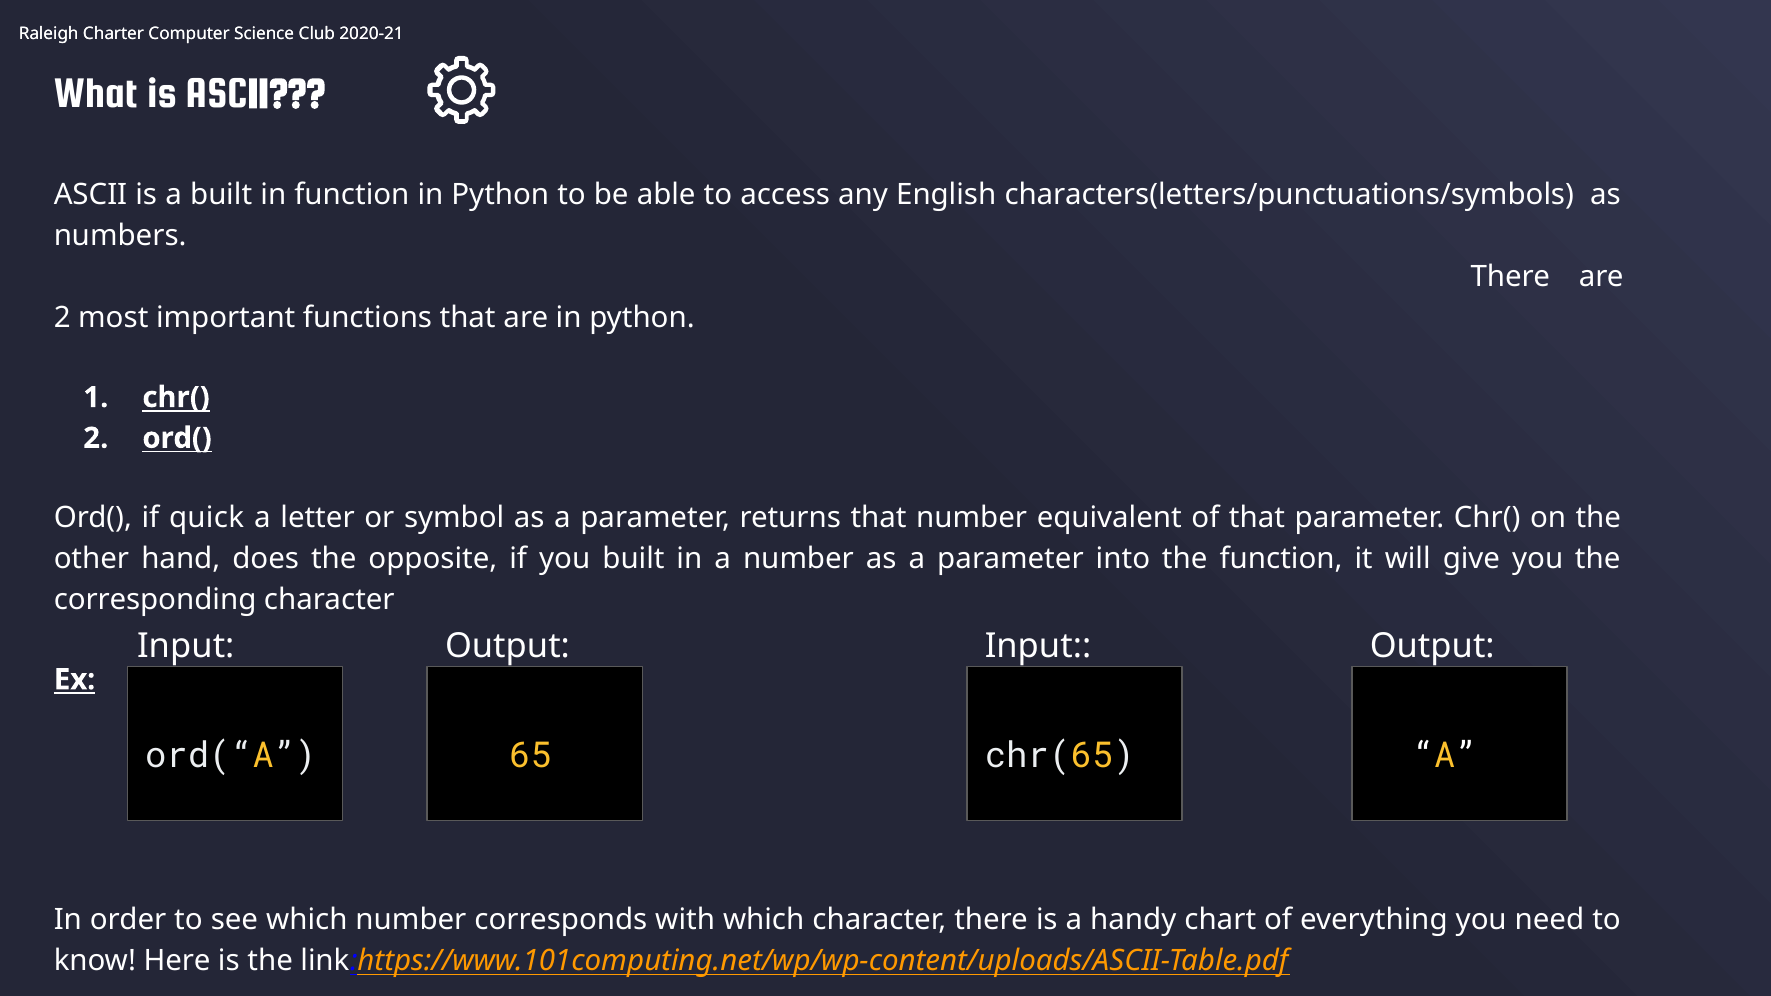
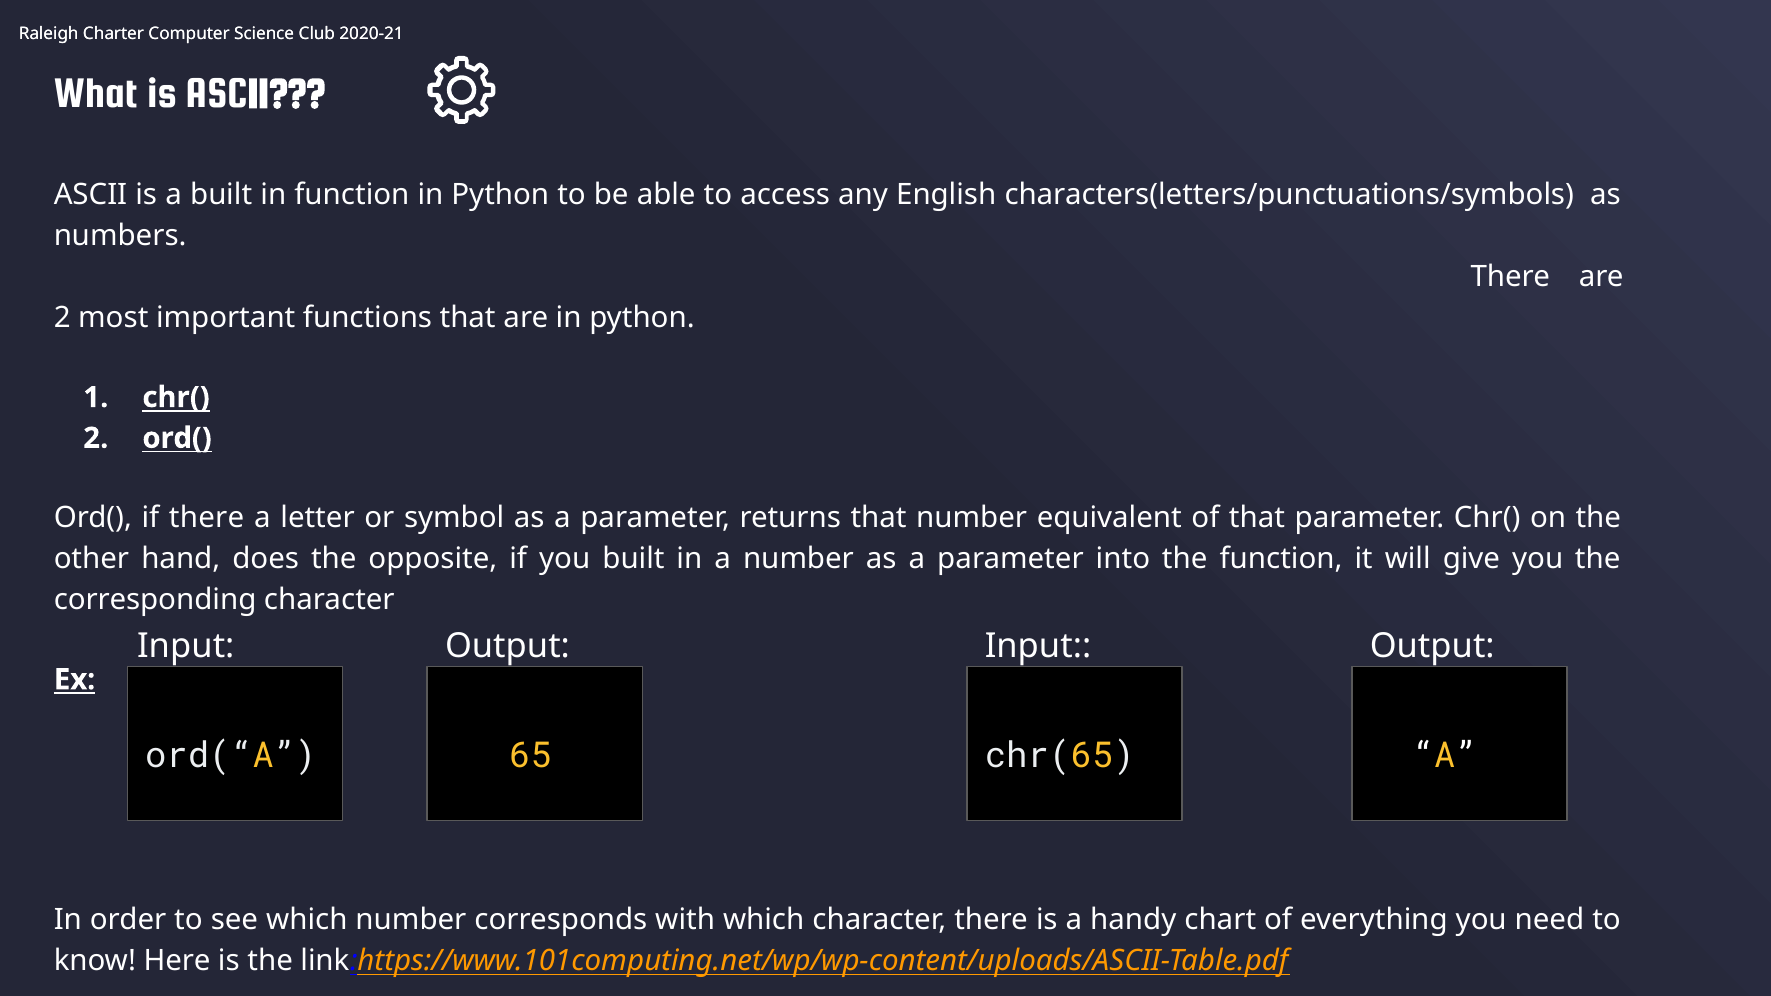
if quick: quick -> there
